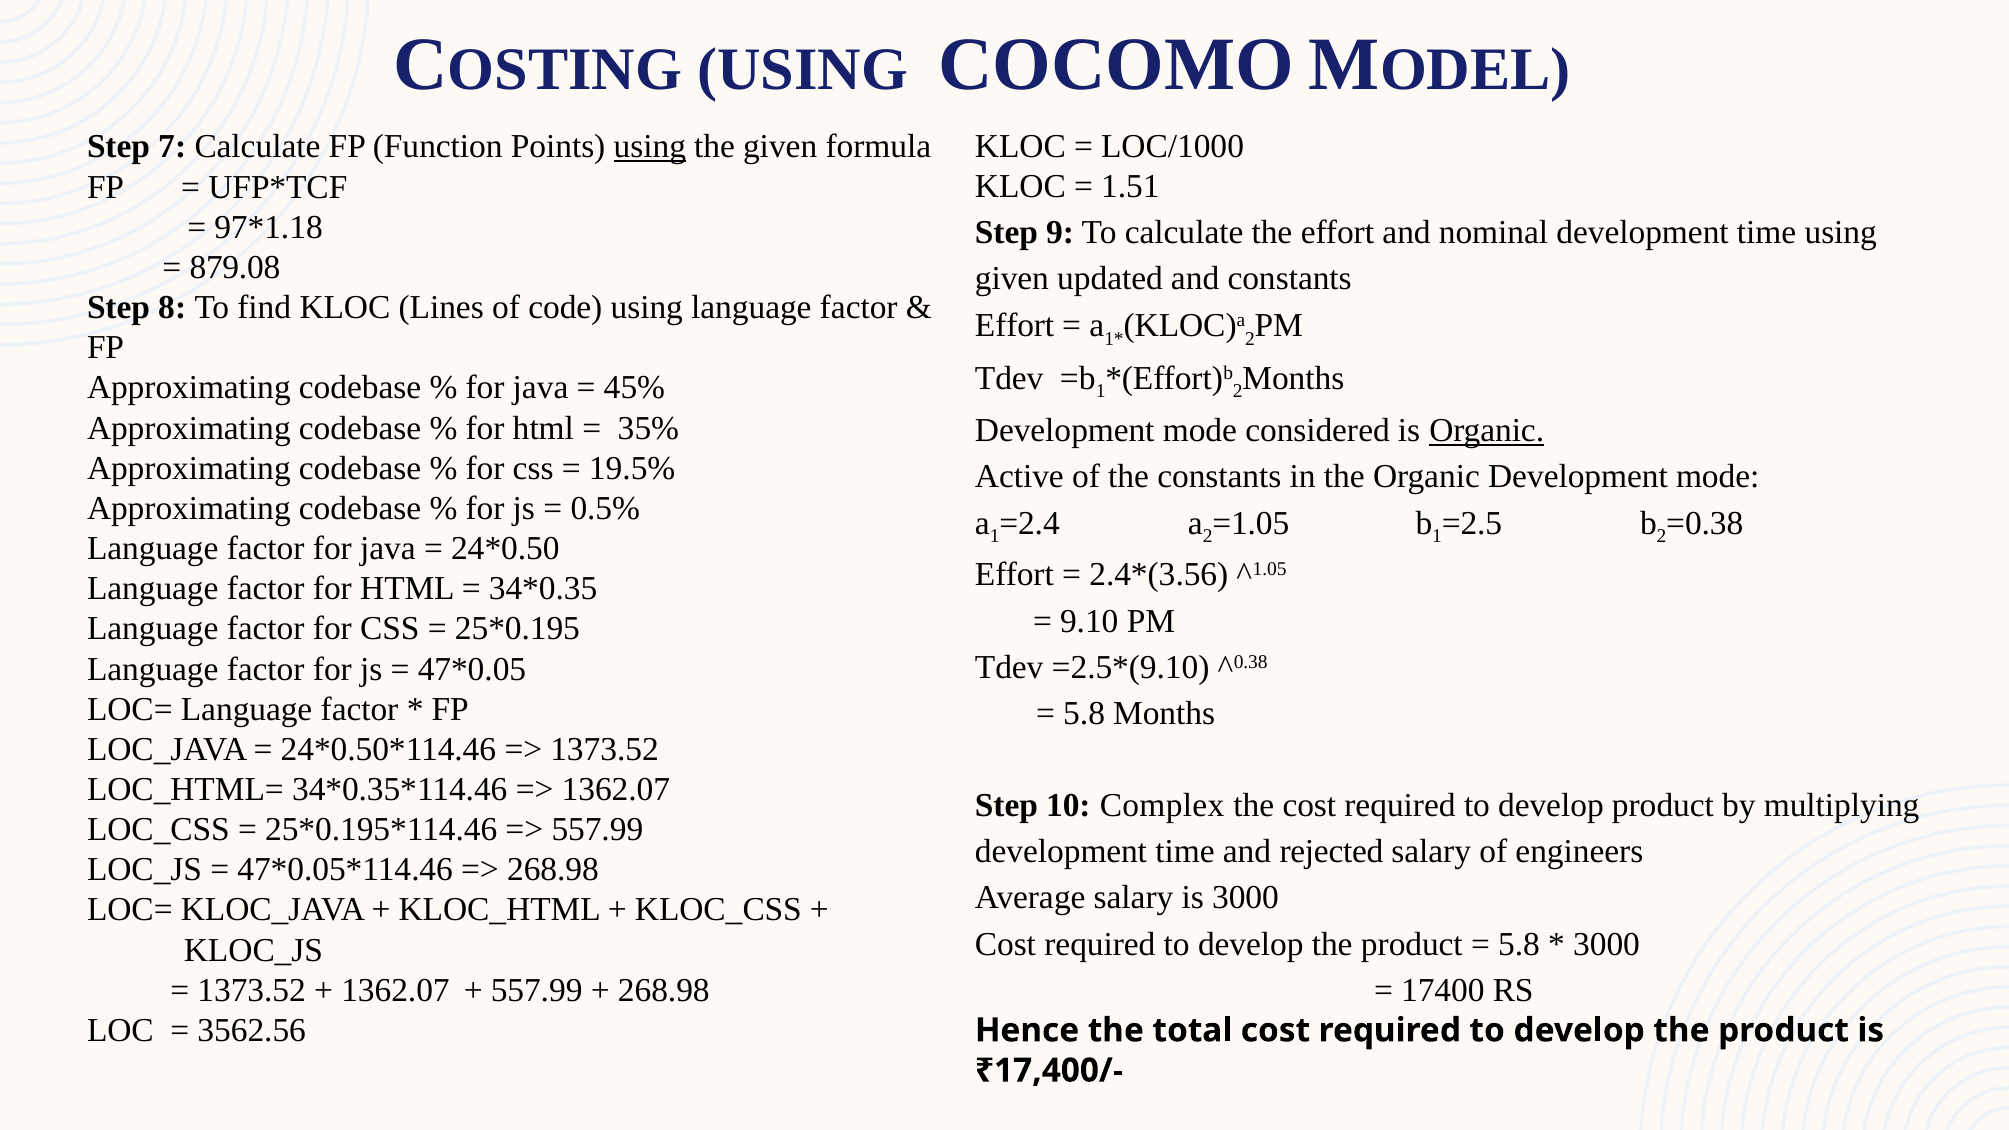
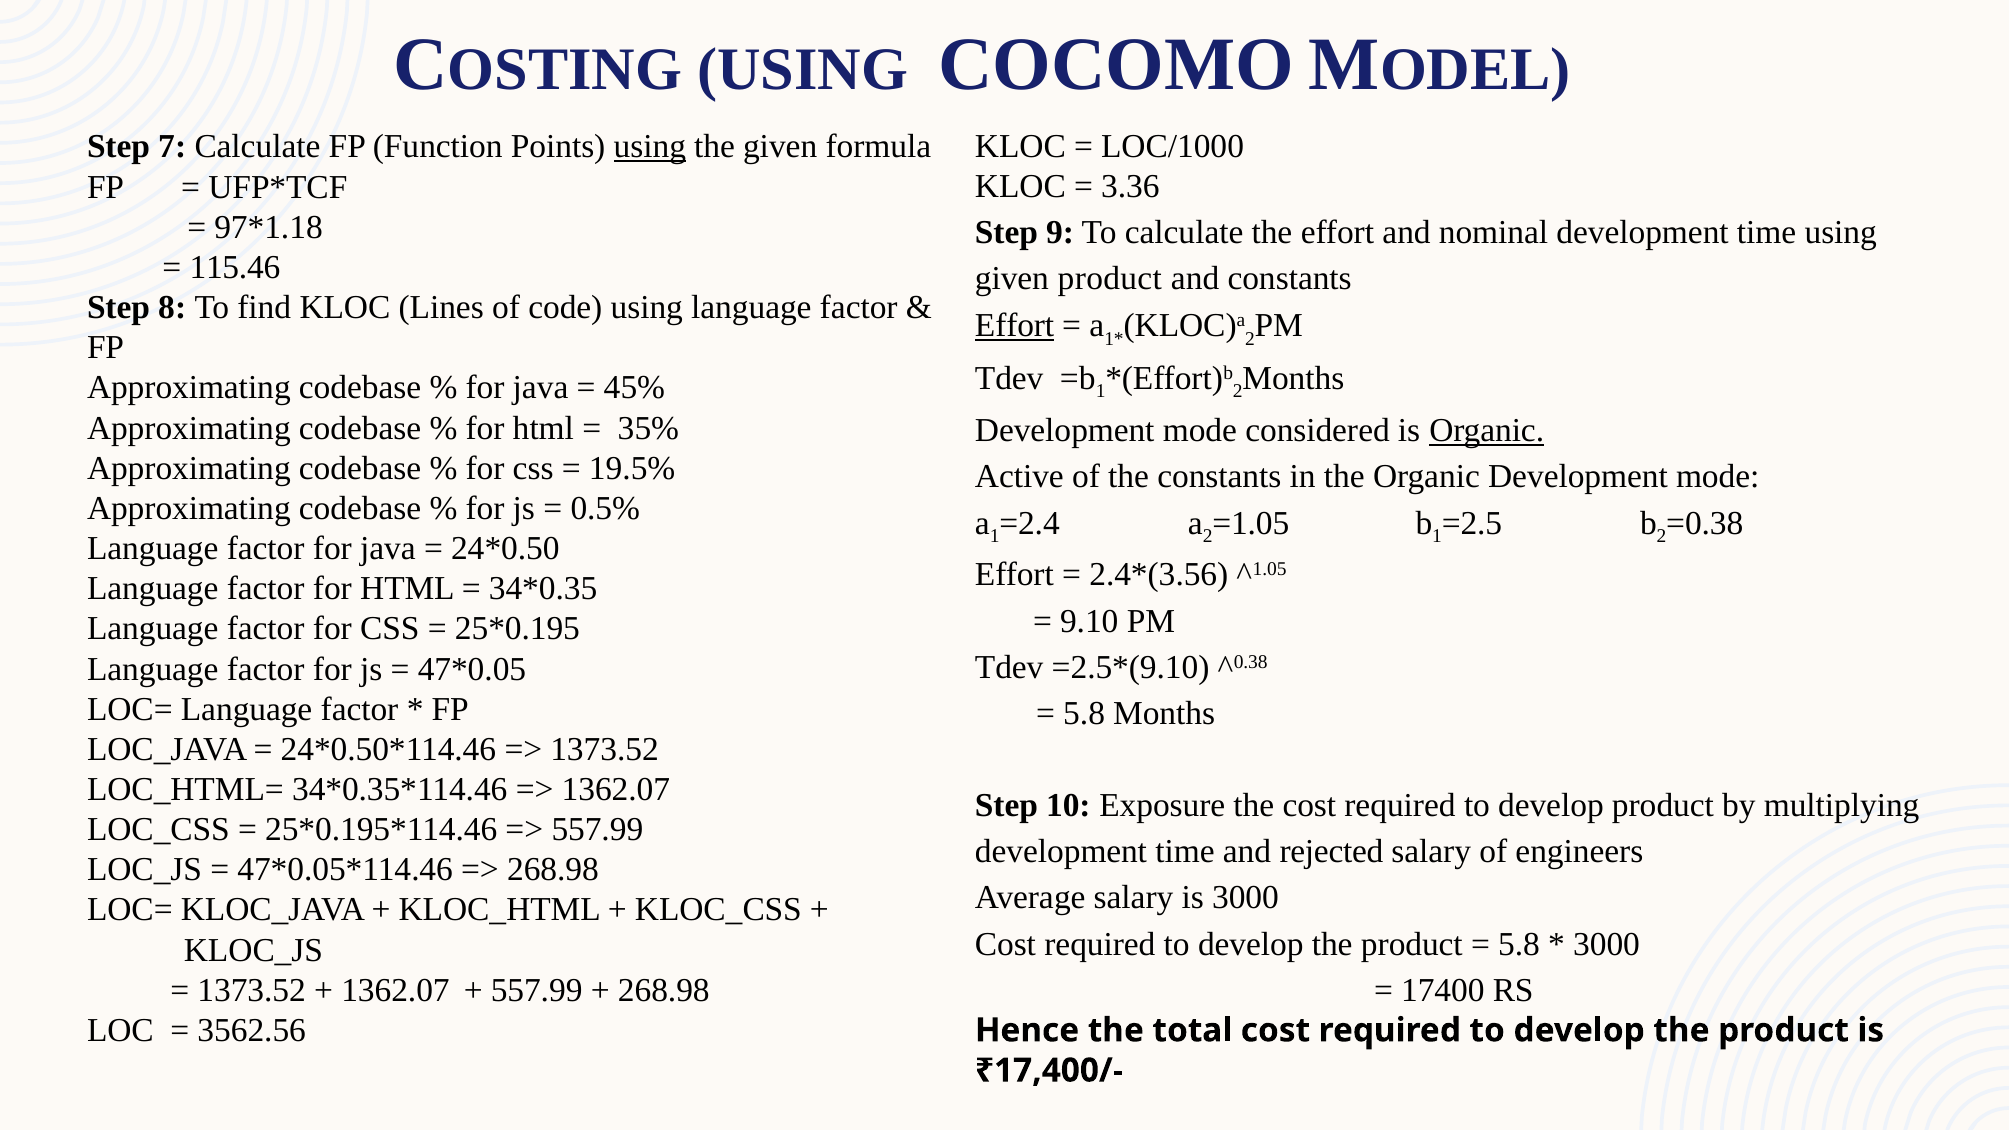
1.51: 1.51 -> 3.36
879.08: 879.08 -> 115.46
given updated: updated -> product
Effort at (1015, 326) underline: none -> present
Complex: Complex -> Exposure
